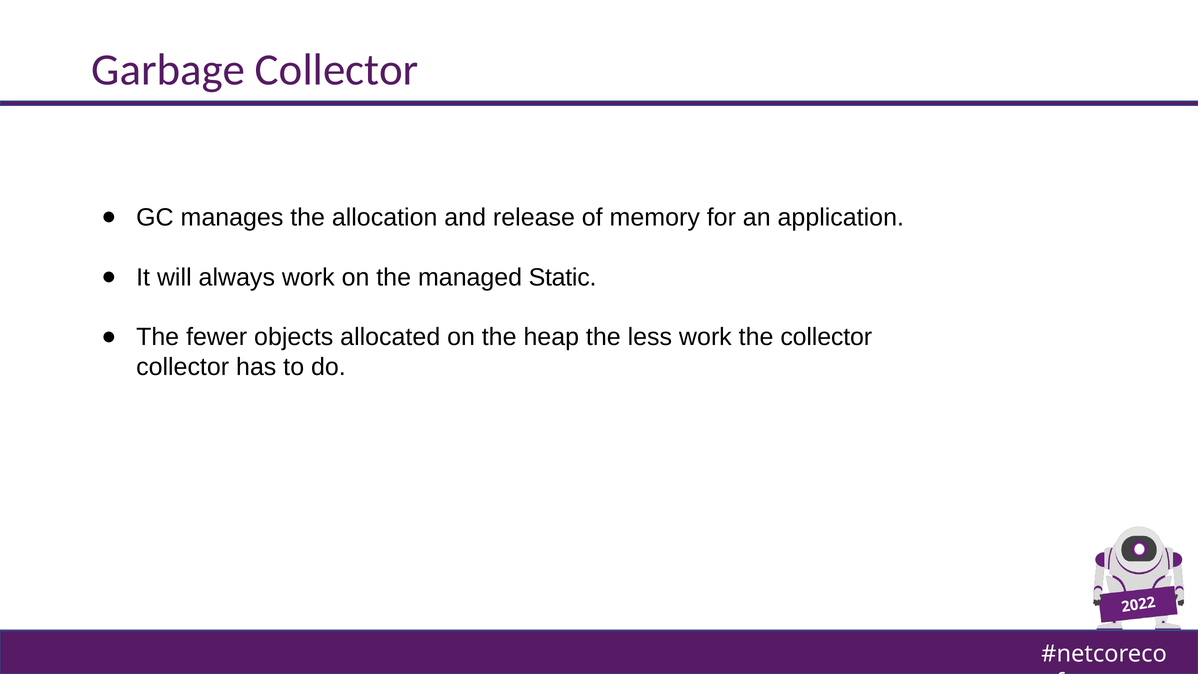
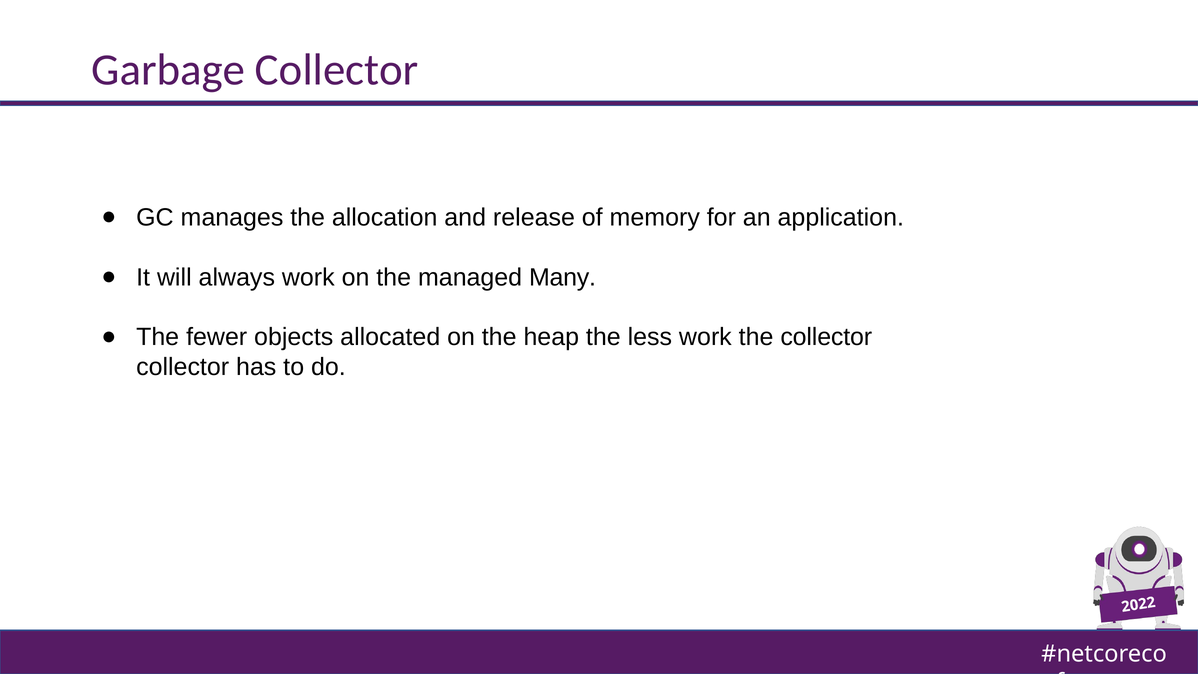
Static: Static -> Many
